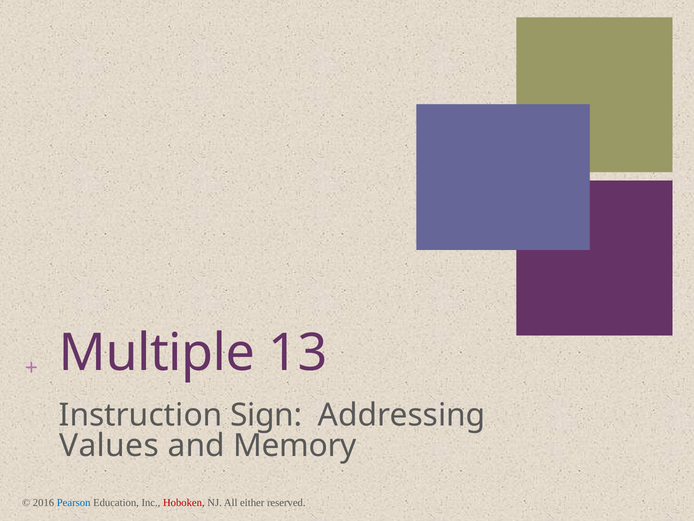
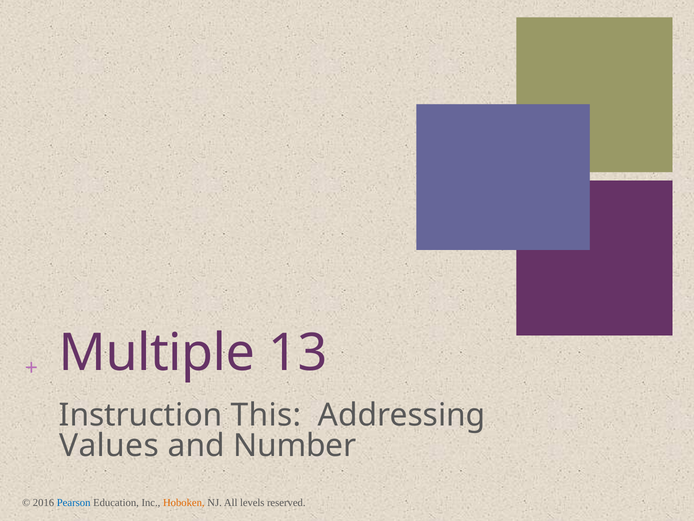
Sign: Sign -> This
Memory: Memory -> Number
Hoboken colour: red -> orange
either: either -> levels
